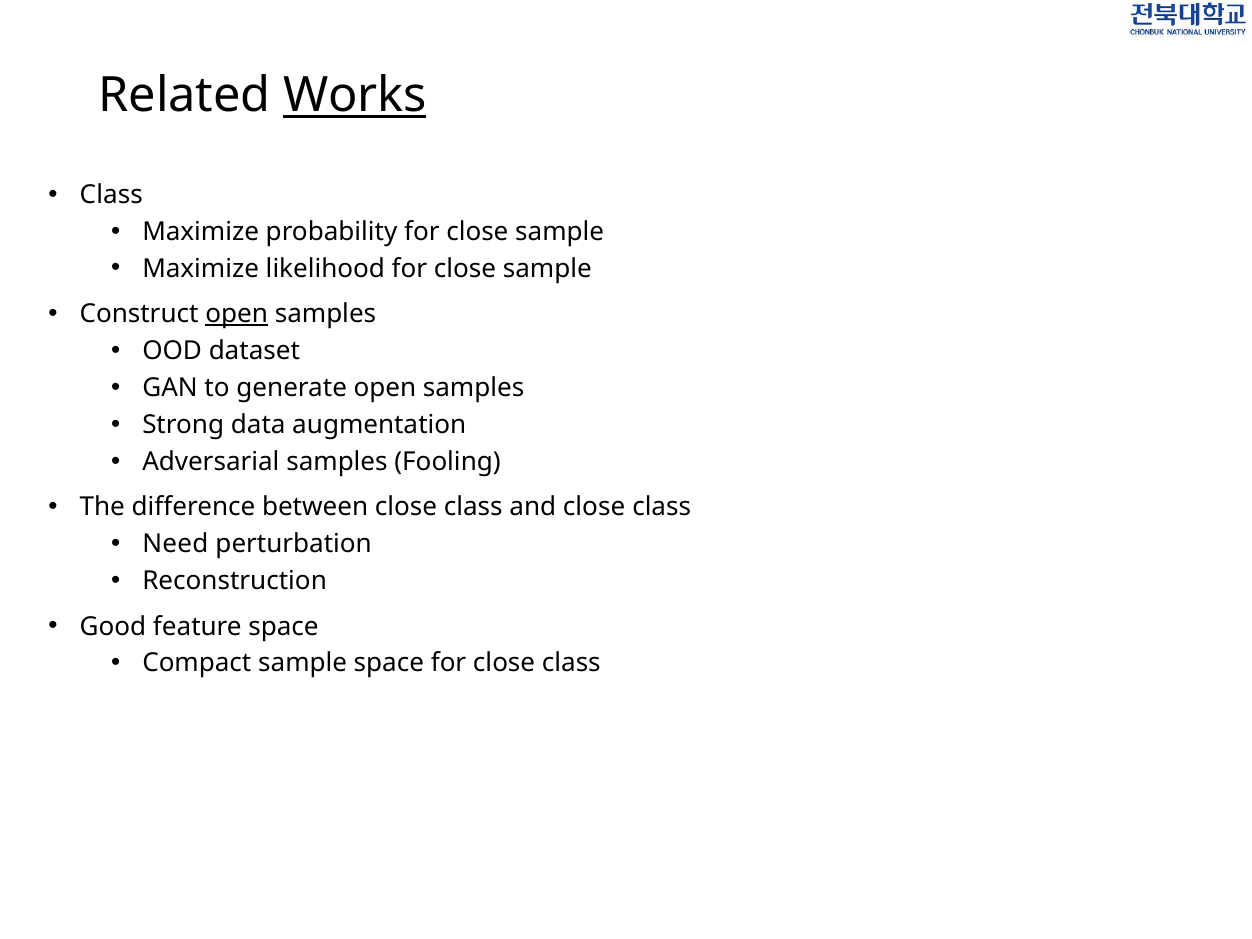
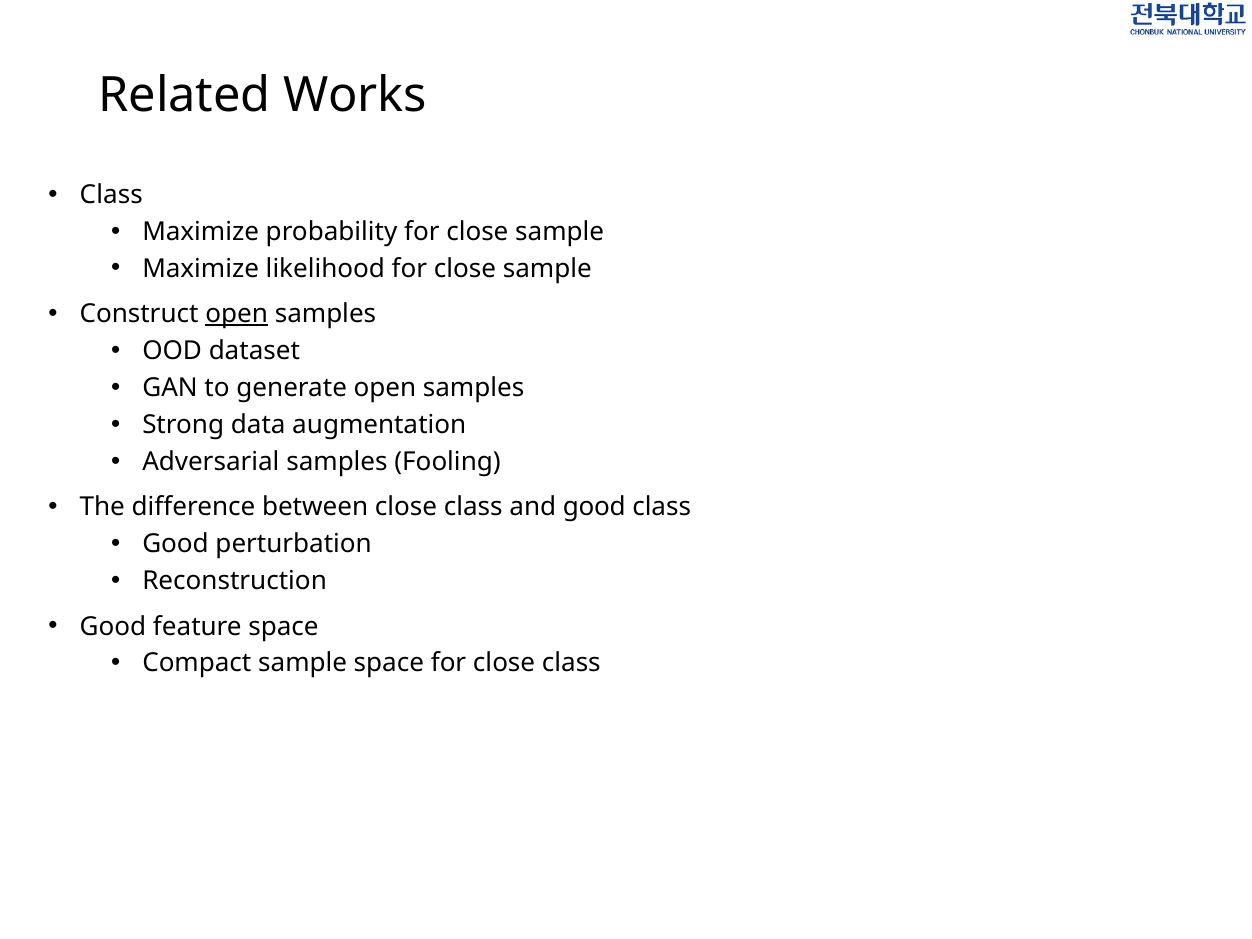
Works underline: present -> none
and close: close -> good
Need at (175, 544): Need -> Good
